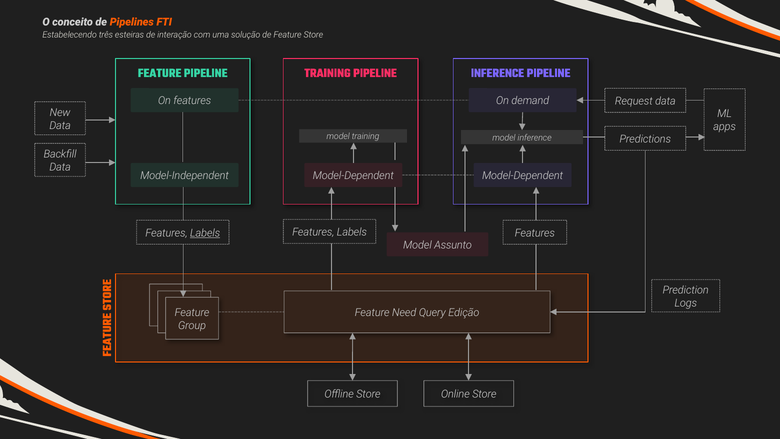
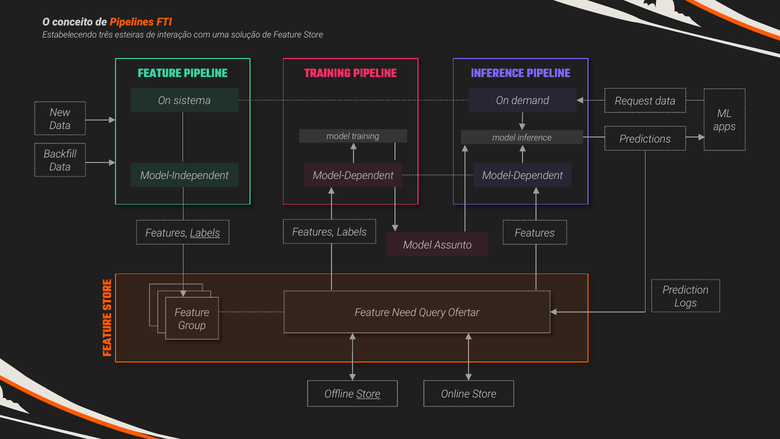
On features: features -> sistema
Edição: Edição -> Ofertar
Store at (368, 394) underline: none -> present
